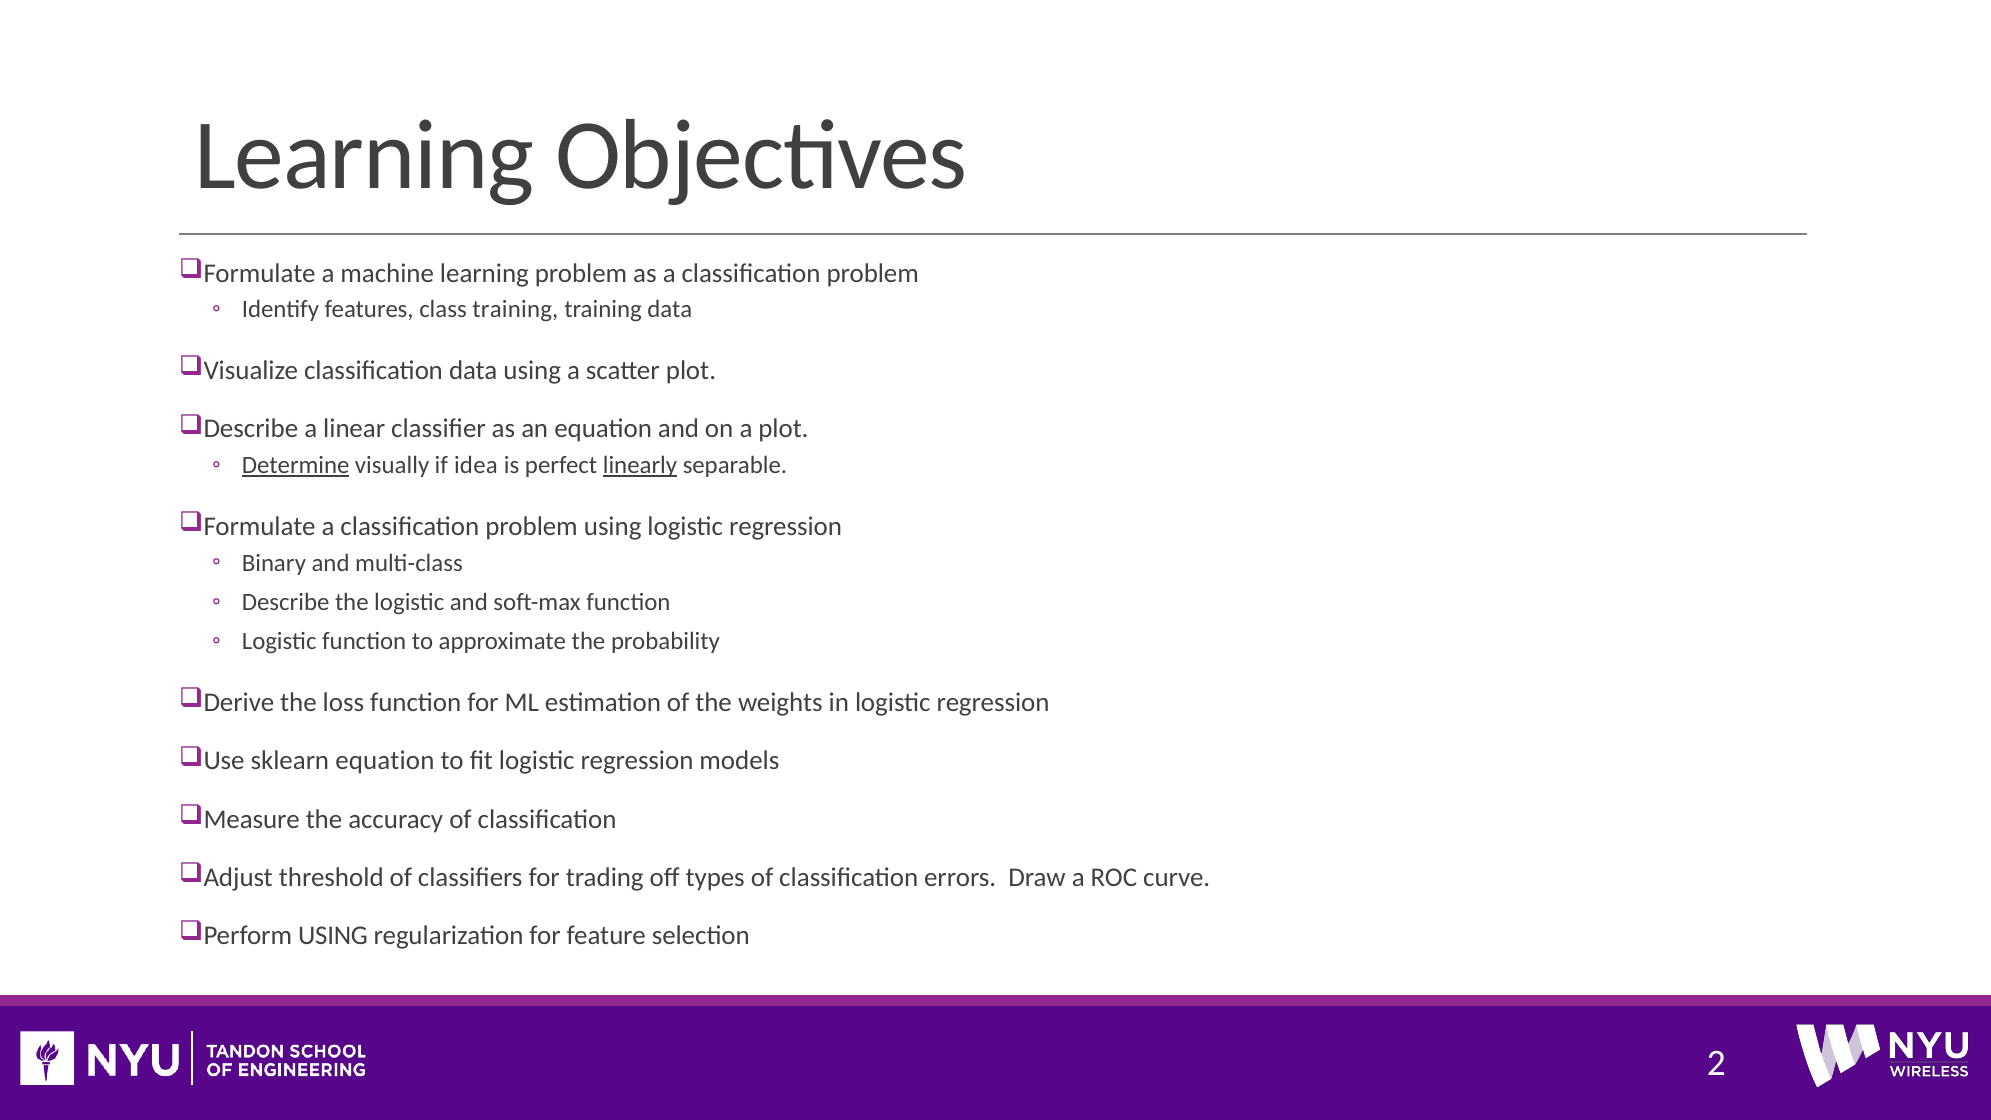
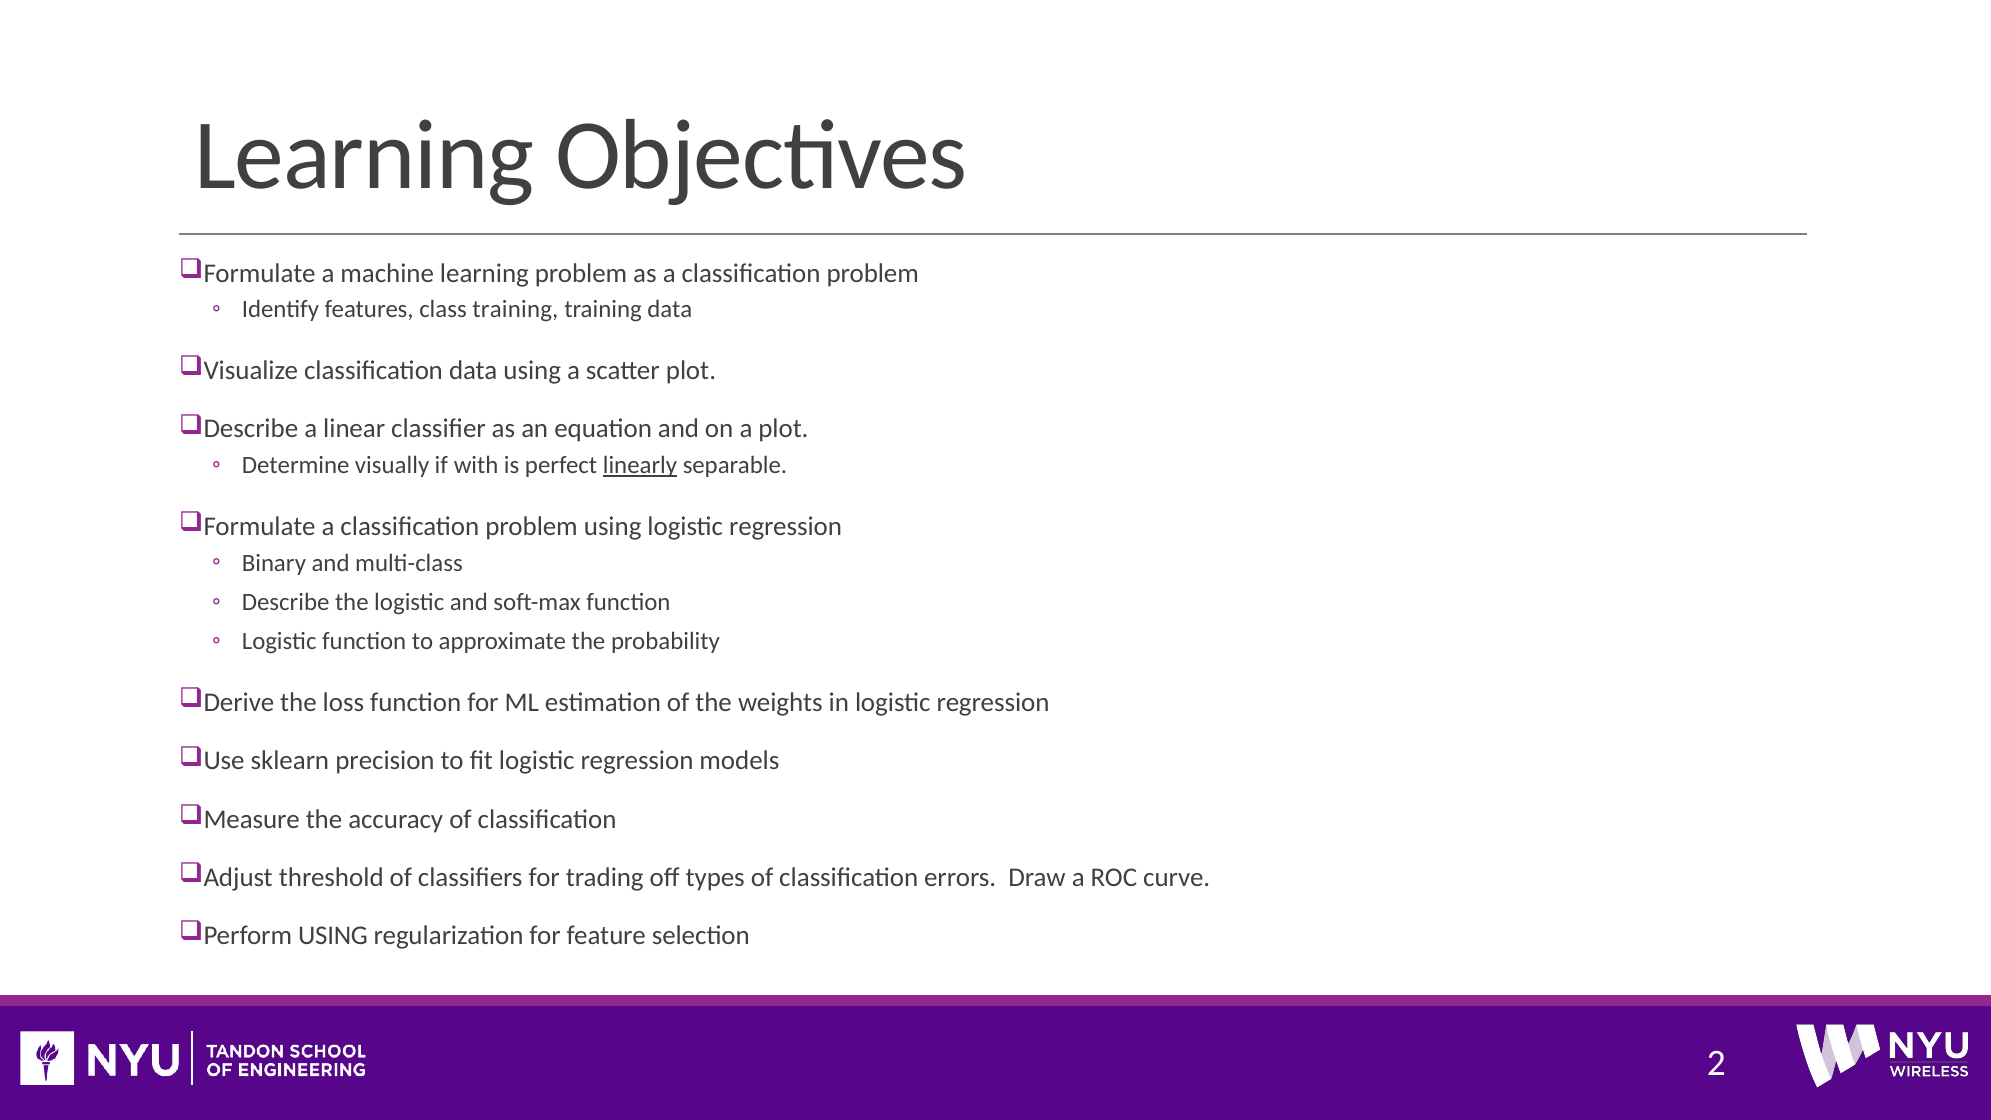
Determine underline: present -> none
idea: idea -> with
sklearn equation: equation -> precision
